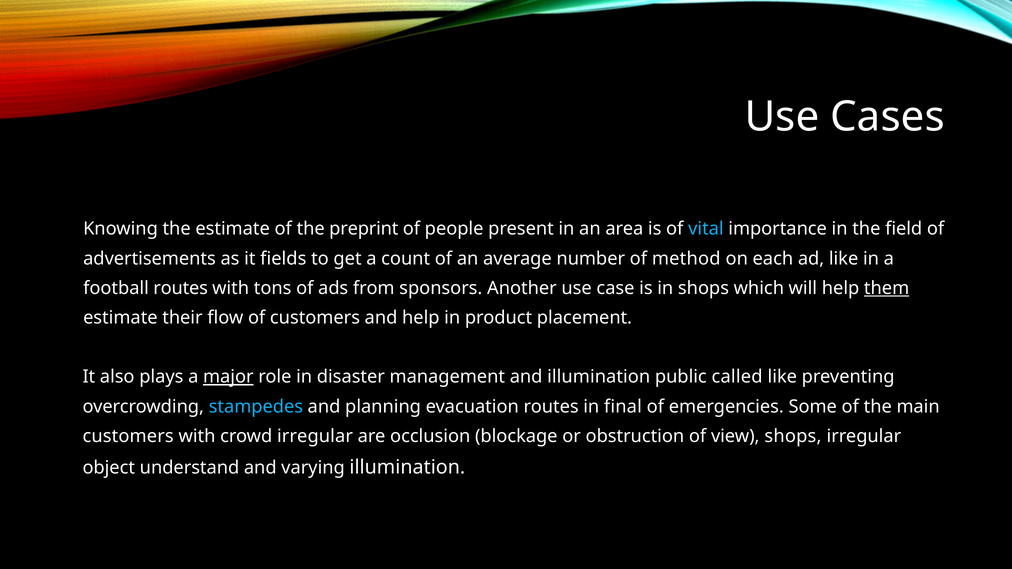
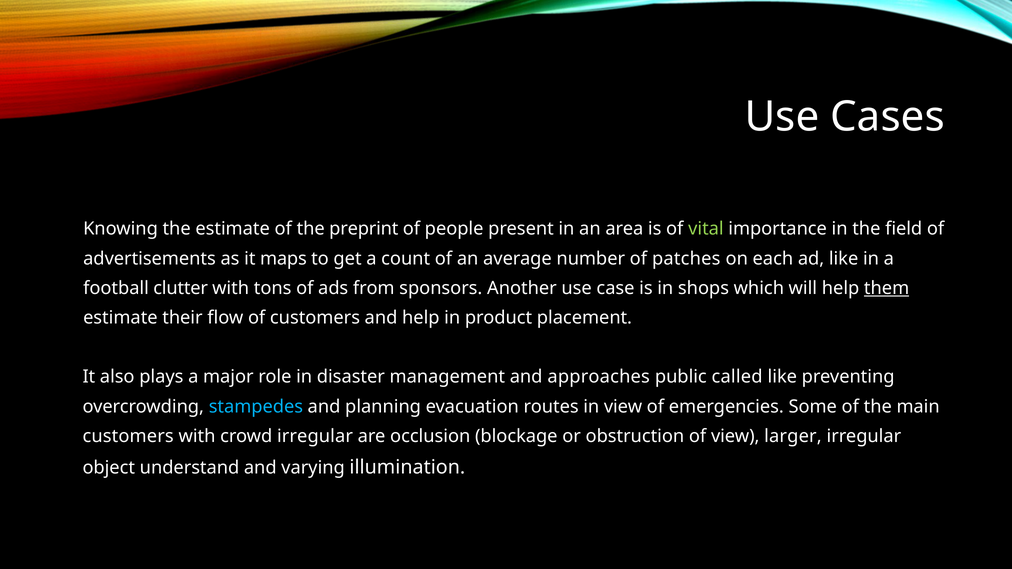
vital colour: light blue -> light green
fields: fields -> maps
method: method -> patches
football routes: routes -> clutter
major underline: present -> none
and illumination: illumination -> approaches
in final: final -> view
view shops: shops -> larger
